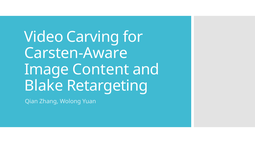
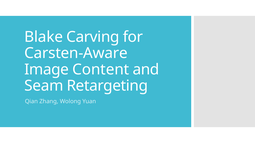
Video: Video -> Blake
Blake: Blake -> Seam
